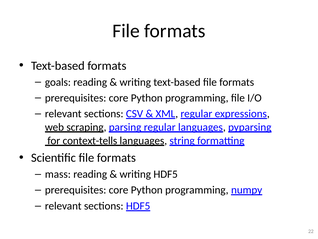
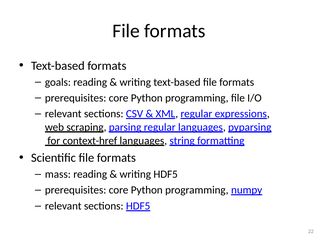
context-tells: context-tells -> context-href
